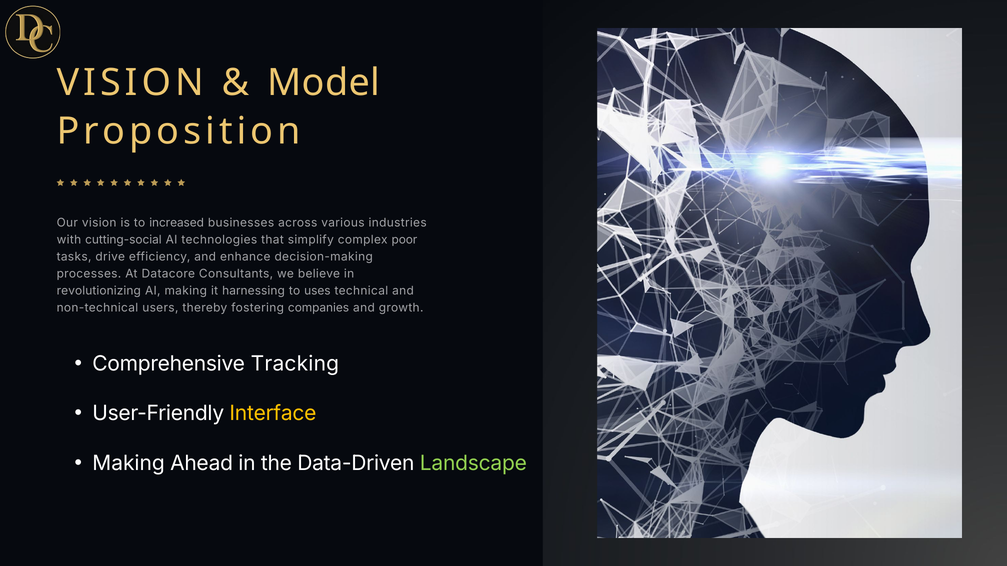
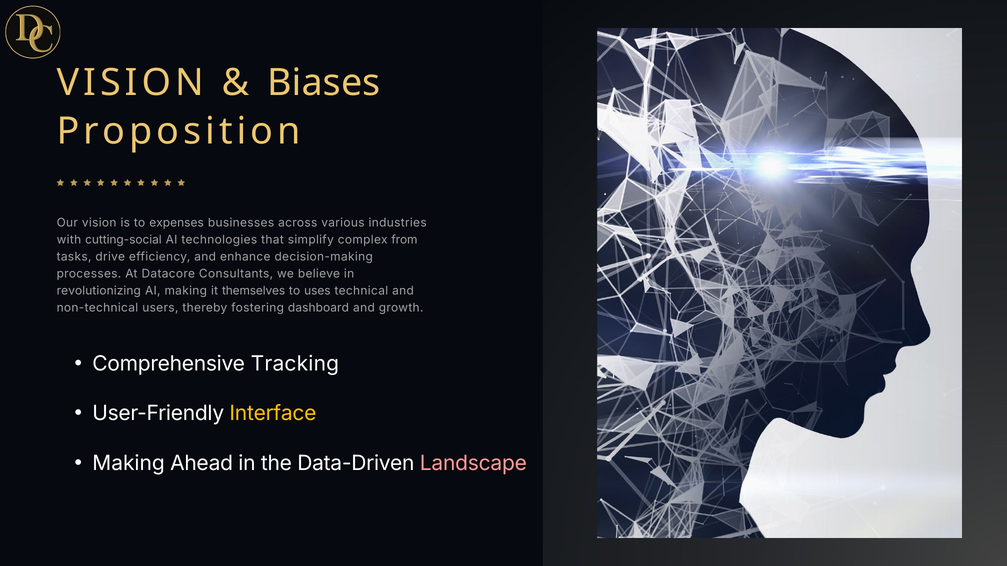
Model: Model -> Biases
increased: increased -> expenses
poor: poor -> from
harnessing: harnessing -> themselves
companies: companies -> dashboard
Landscape colour: light green -> pink
